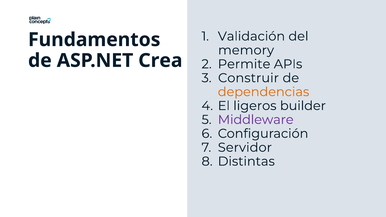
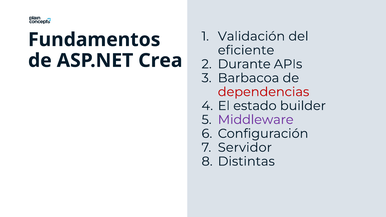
memory: memory -> eficiente
Permite: Permite -> Durante
Construir: Construir -> Barbacoa
dependencias colour: orange -> red
ligeros: ligeros -> estado
